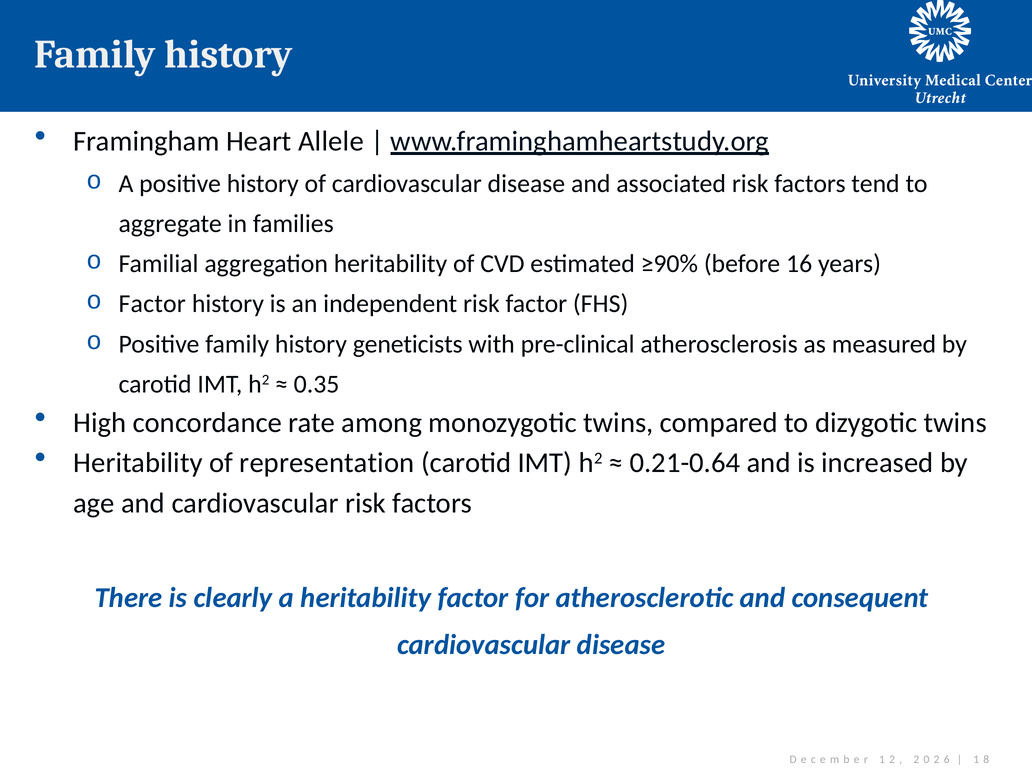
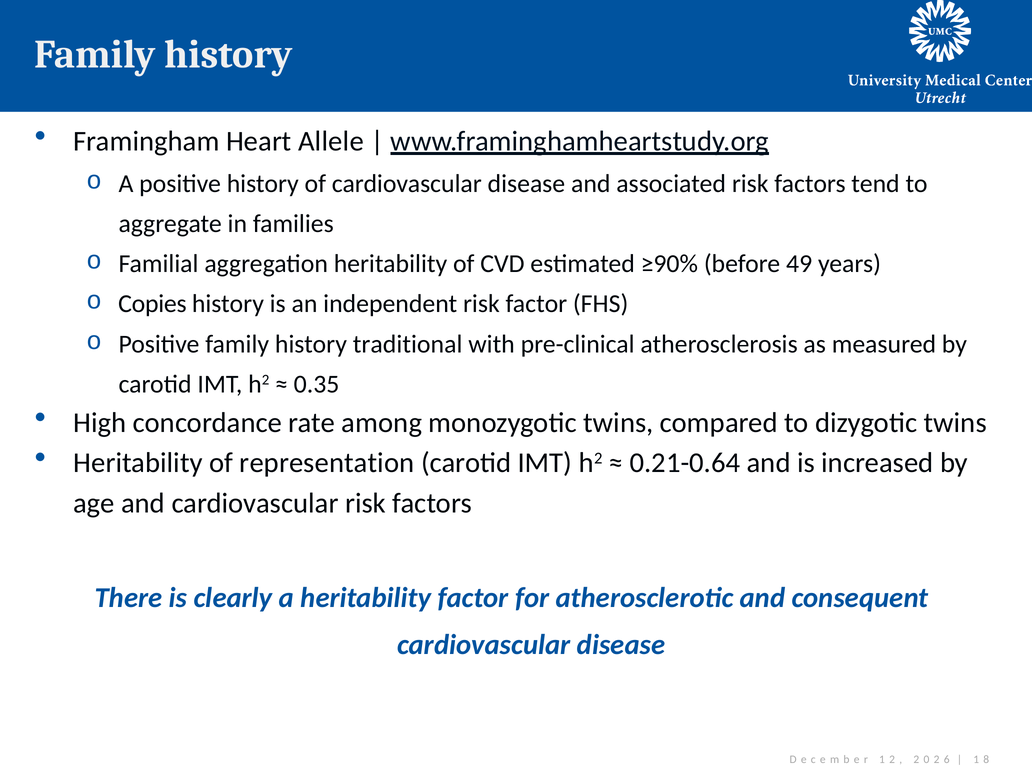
16: 16 -> 49
Factor at (152, 304): Factor -> Copies
geneticists: geneticists -> traditional
